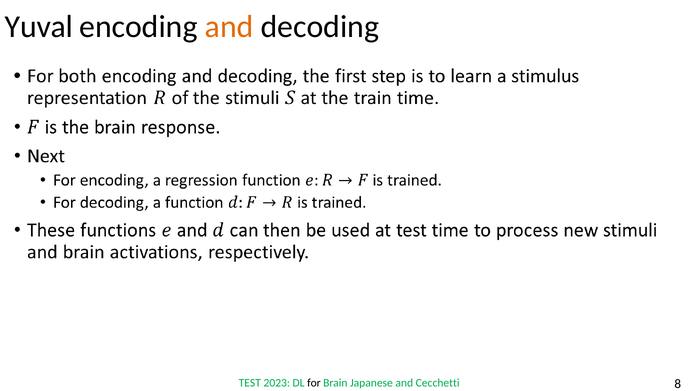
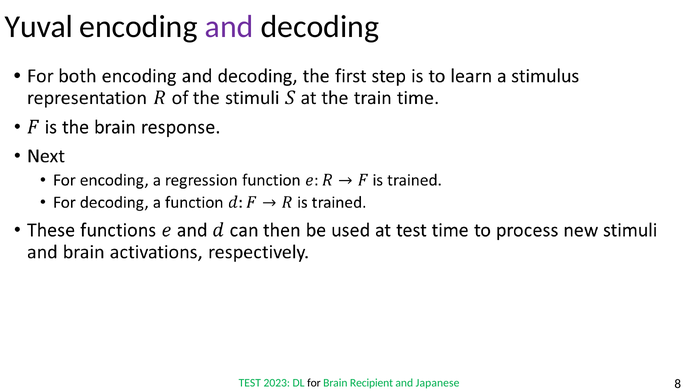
and at (229, 27) colour: orange -> purple
Japanese: Japanese -> Recipient
Cecchetti: Cecchetti -> Japanese
